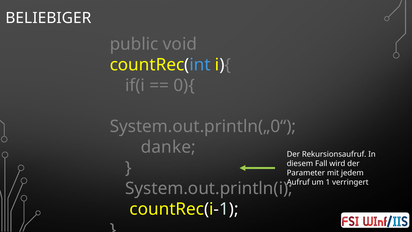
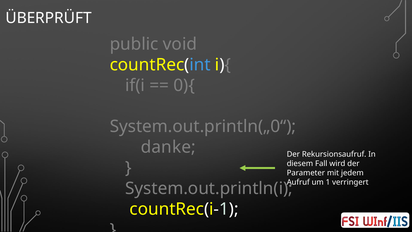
BELIEBIGER: BELIEBIGER -> ÜBERPRÜFT
